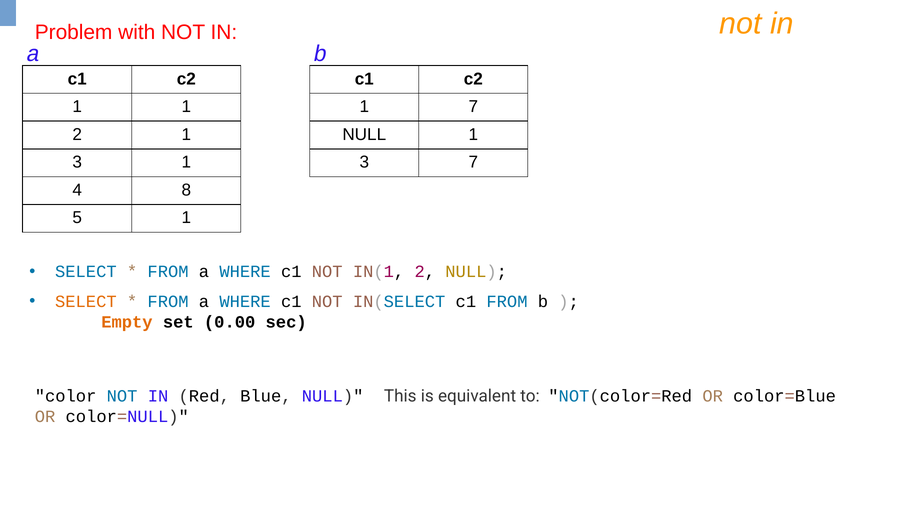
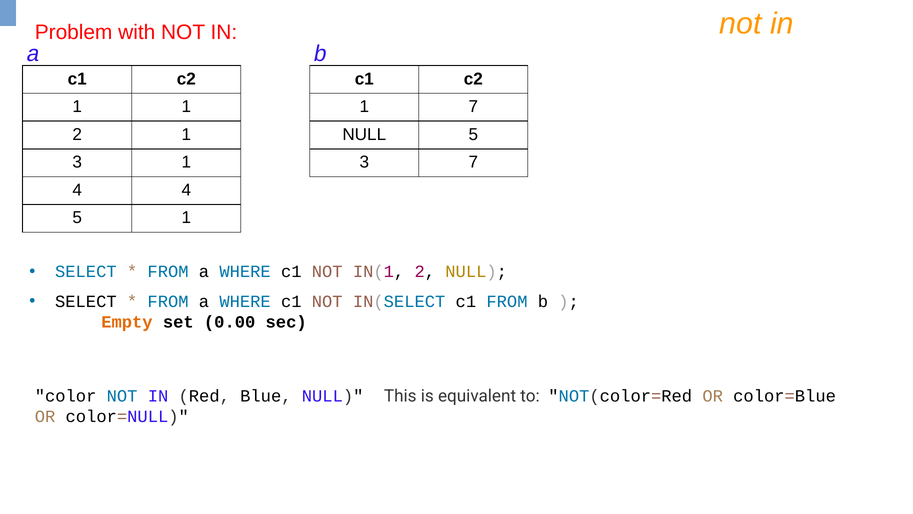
NULL 1: 1 -> 5
4 8: 8 -> 4
SELECT at (86, 301) colour: orange -> black
